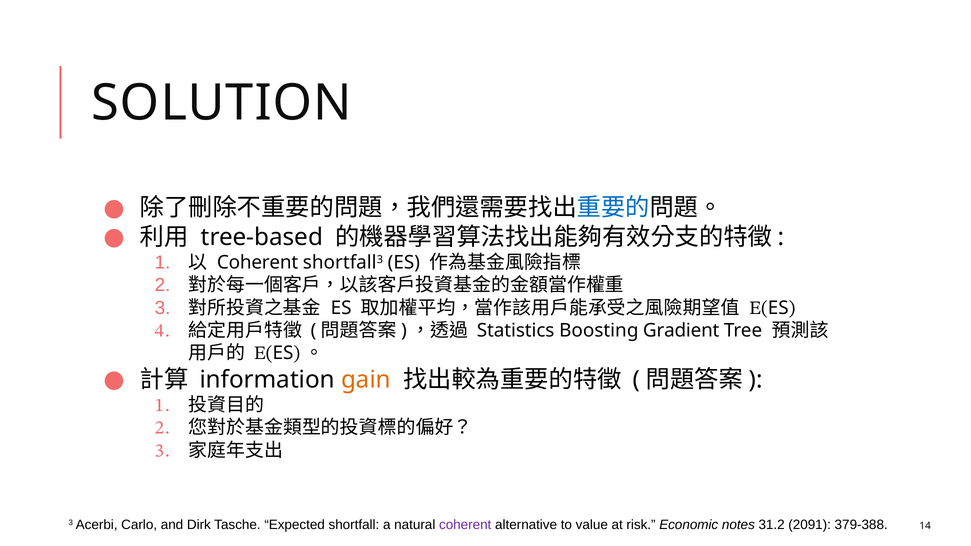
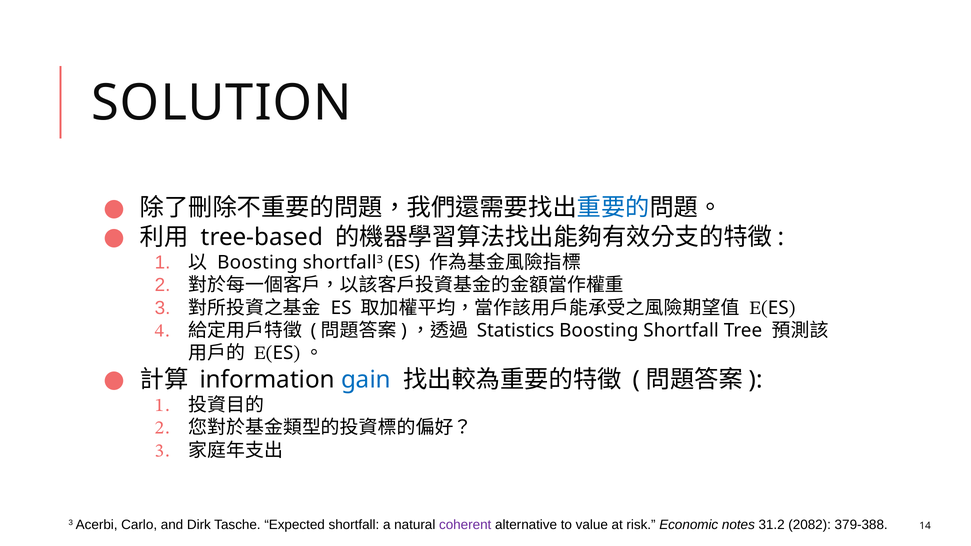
Coherent at (258, 263): Coherent -> Boosting
Boosting Gradient: Gradient -> Shortfall
gain colour: orange -> blue
2091: 2091 -> 2082
